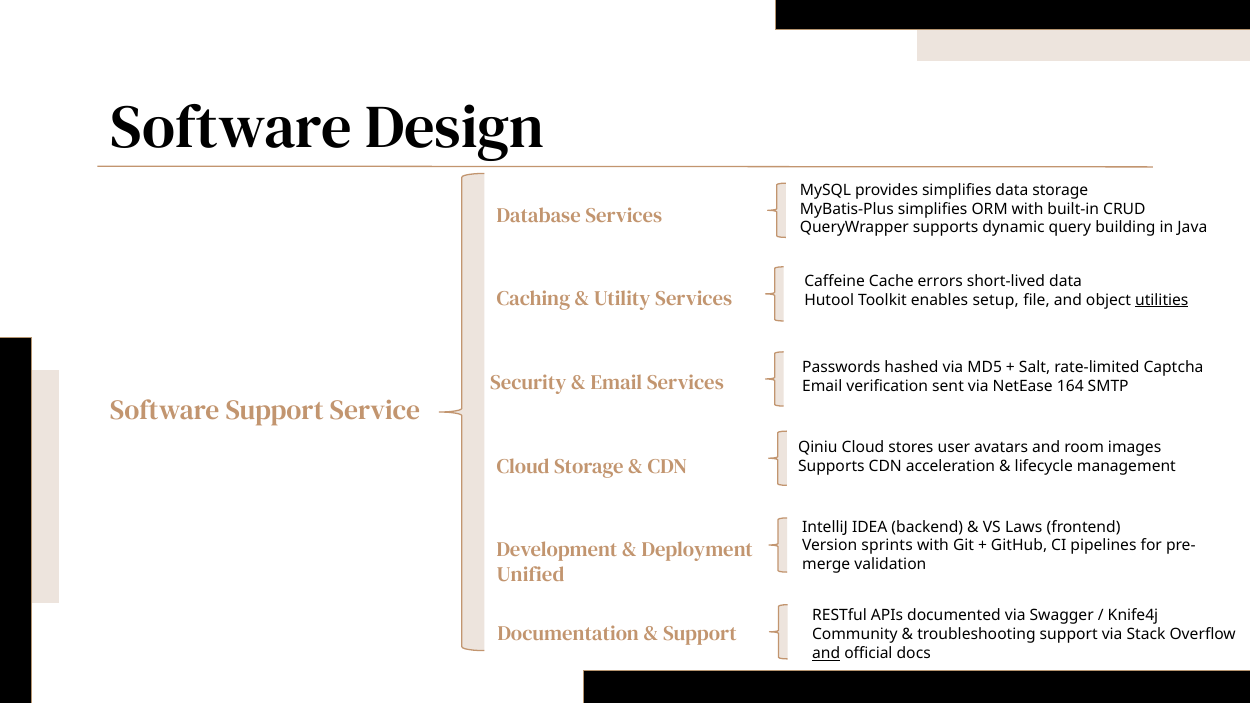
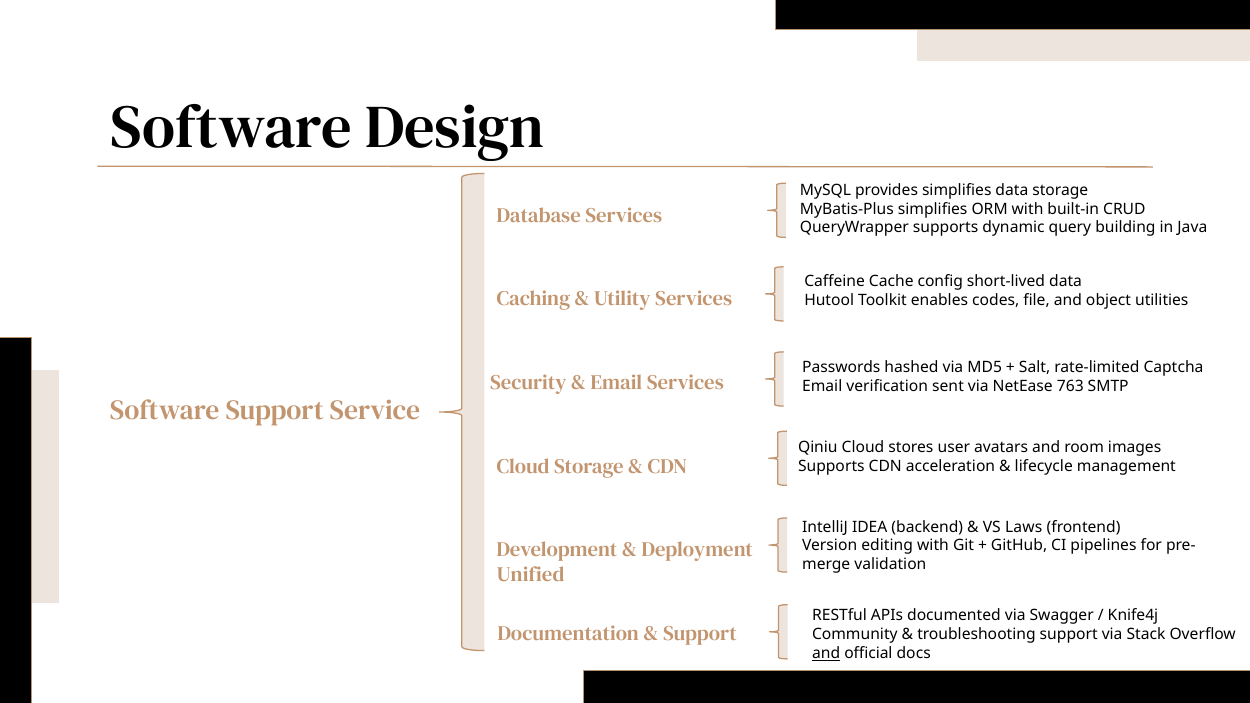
errors: errors -> config
setup: setup -> codes
utilities underline: present -> none
164: 164 -> 763
sprints: sprints -> editing
